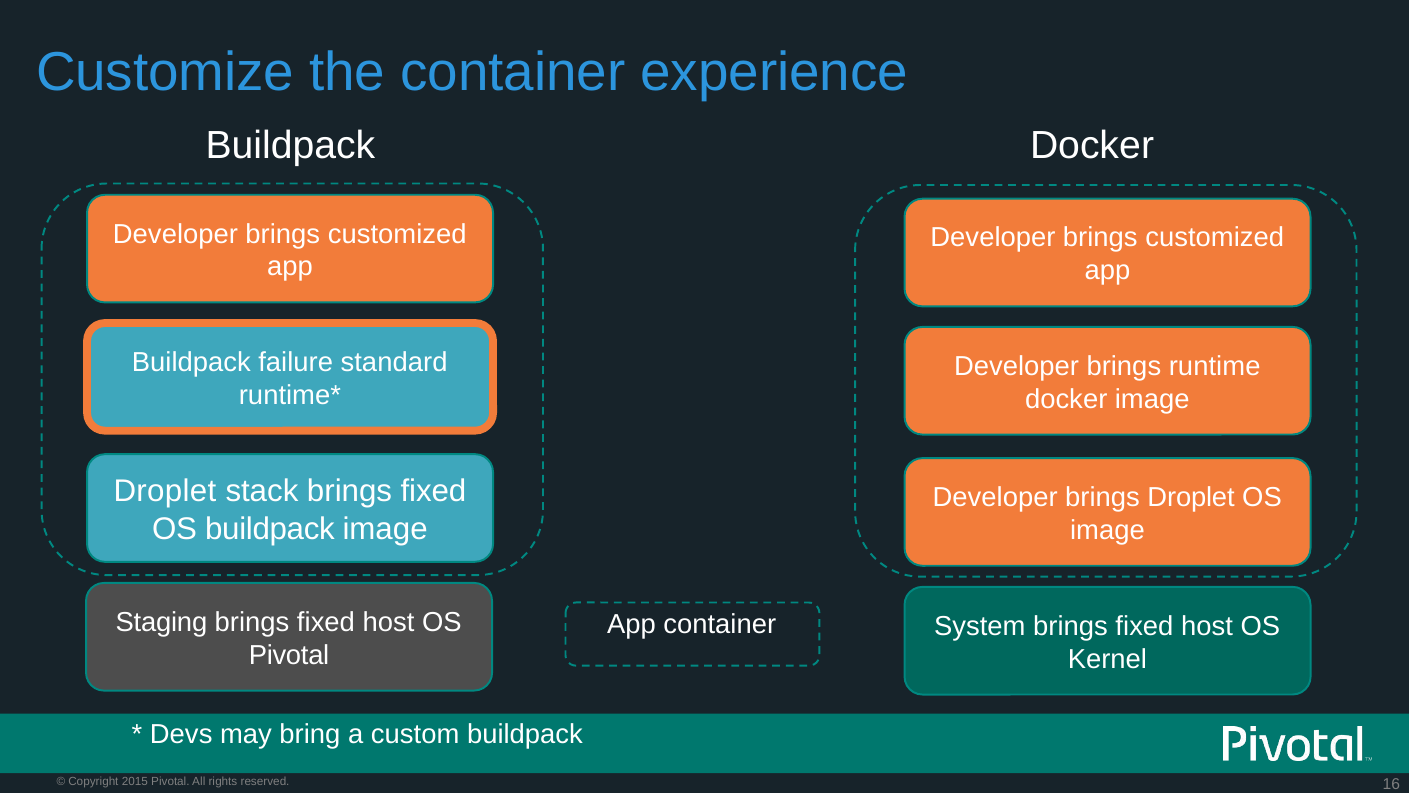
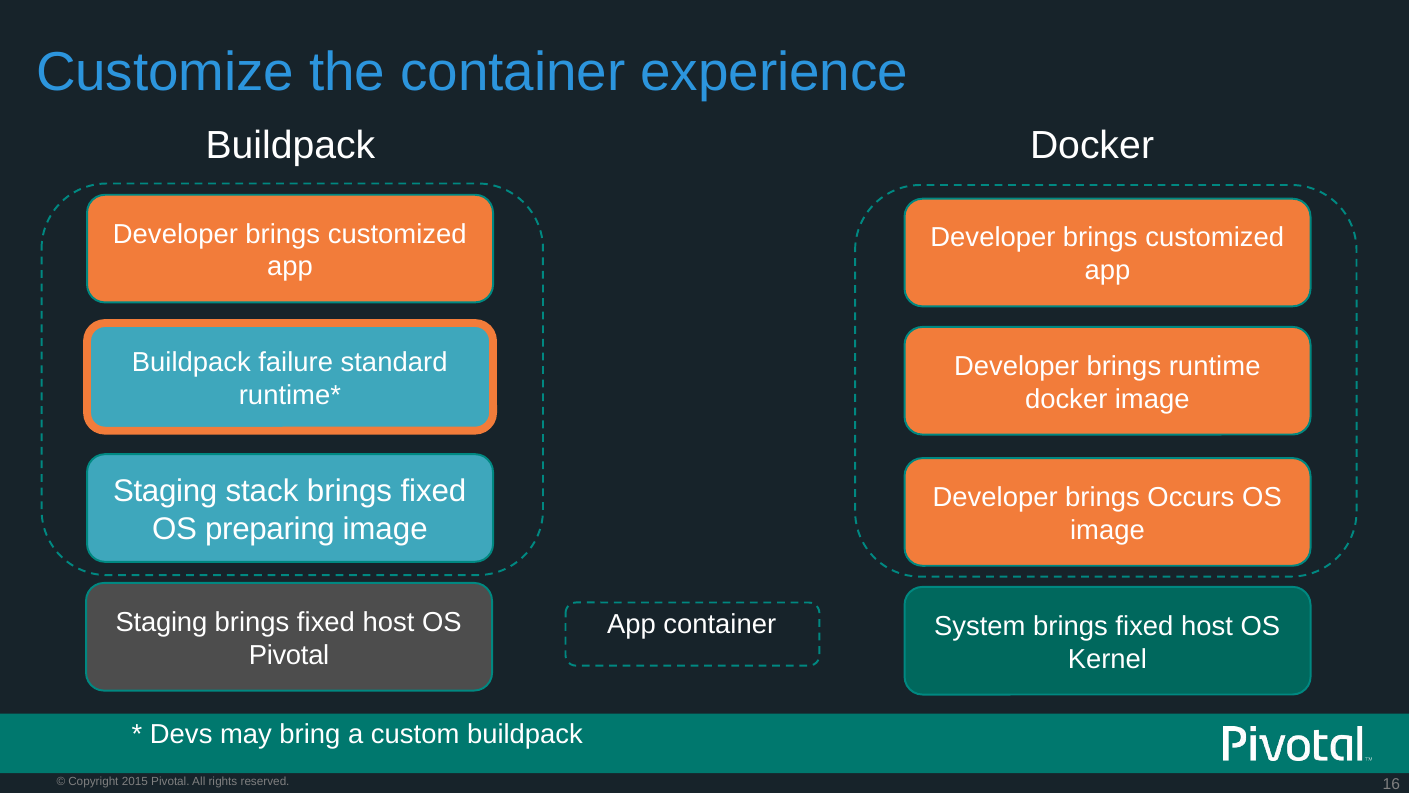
Droplet at (165, 491): Droplet -> Staging
brings Droplet: Droplet -> Occurs
OS buildpack: buildpack -> preparing
